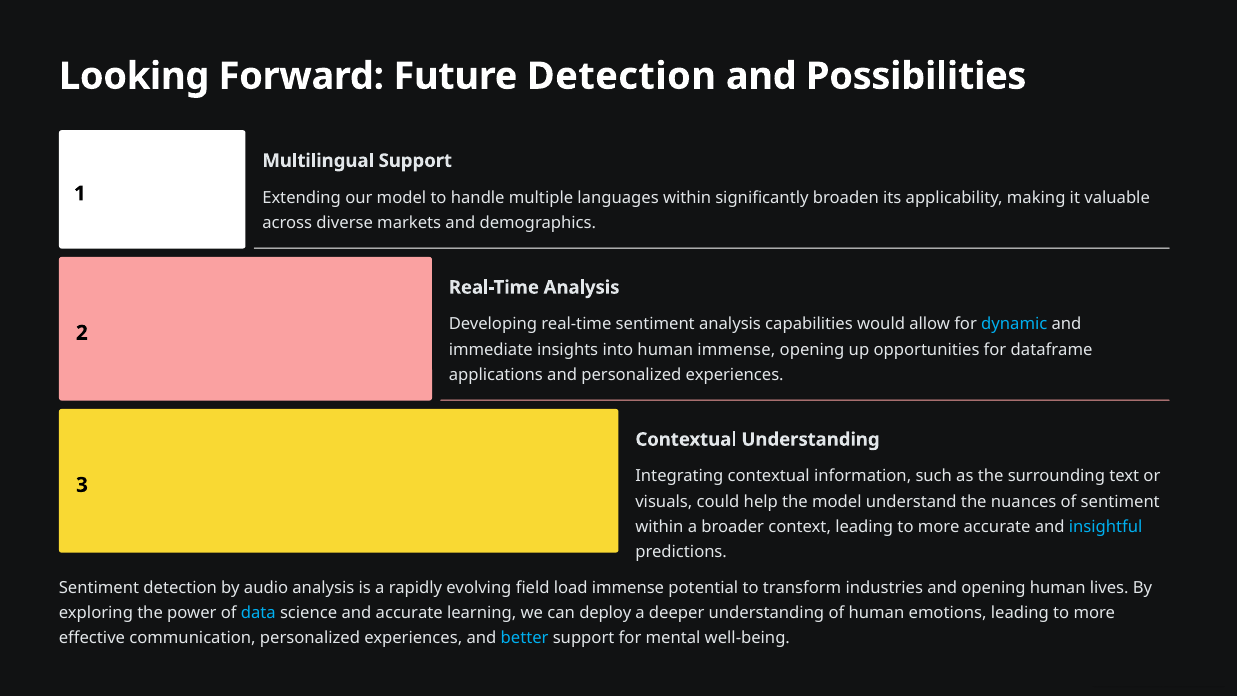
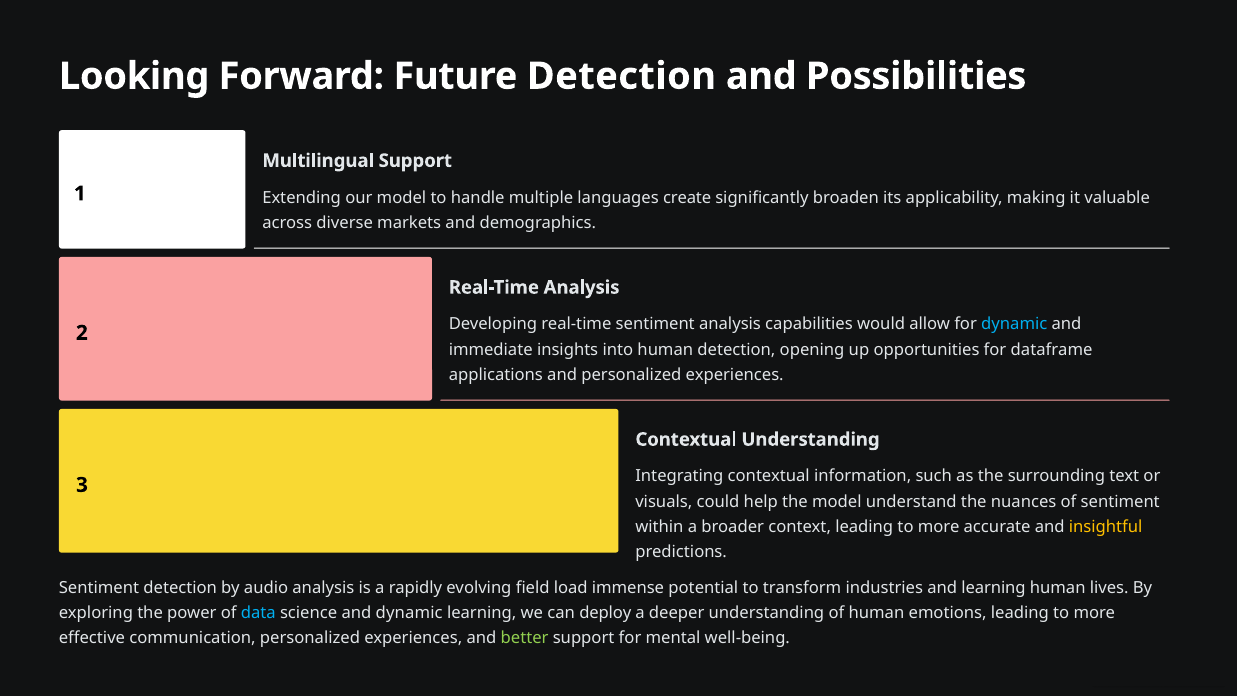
languages within: within -> create
human immense: immense -> detection
insightful colour: light blue -> yellow
and opening: opening -> learning
and accurate: accurate -> dynamic
better colour: light blue -> light green
